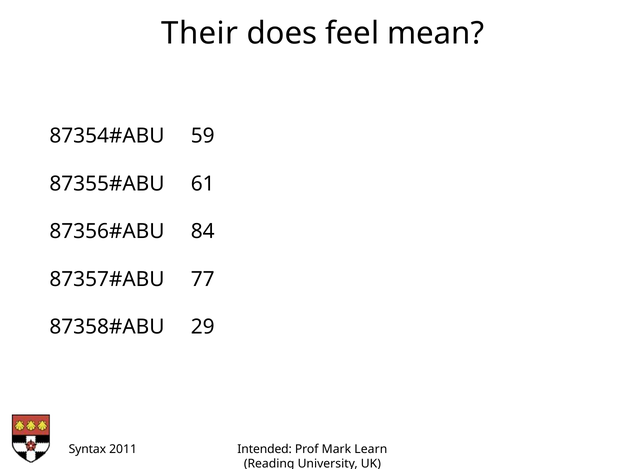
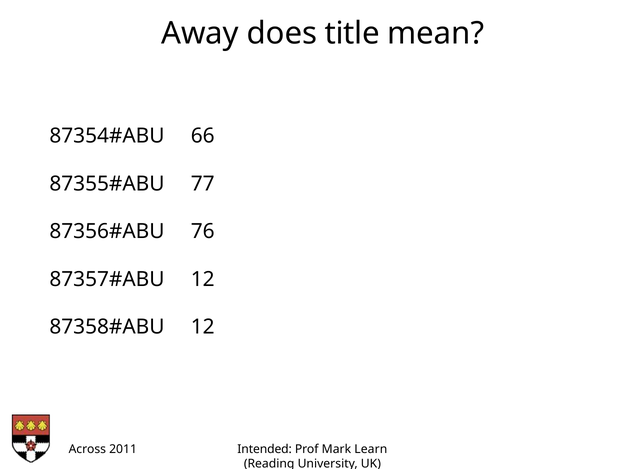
Their: Their -> Away
feel: feel -> title
59: 59 -> 66
61: 61 -> 77
84: 84 -> 76
77 at (203, 279): 77 -> 12
29 at (203, 327): 29 -> 12
Syntax: Syntax -> Across
